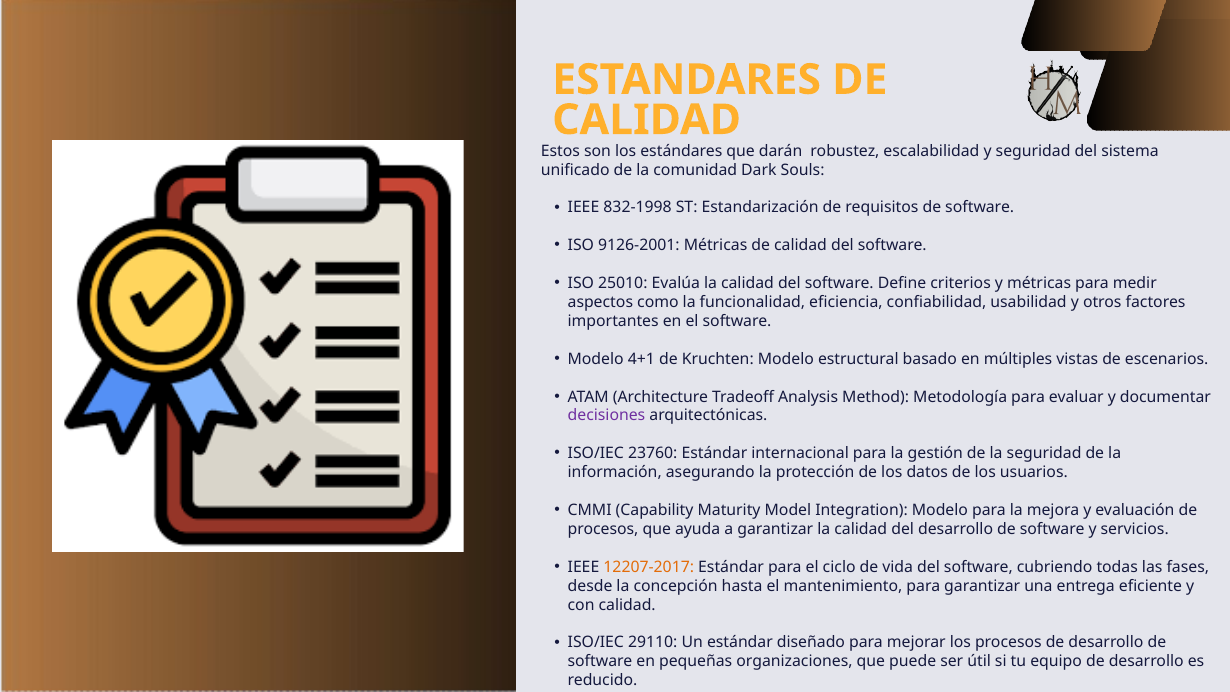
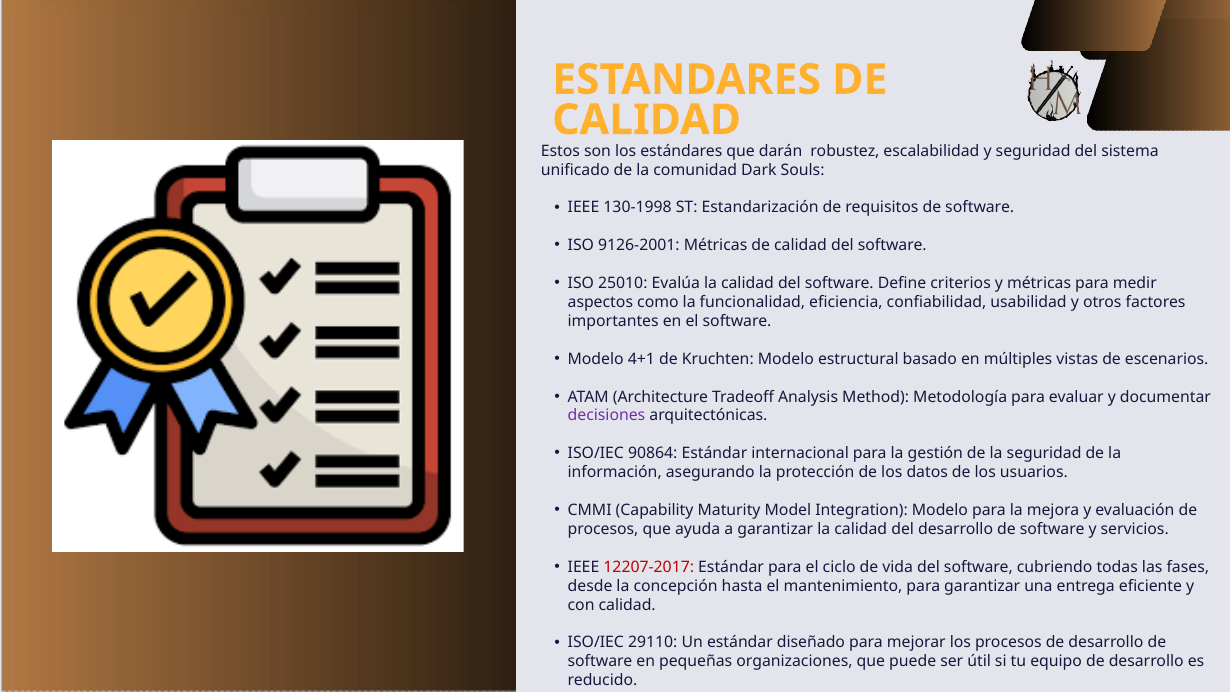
832-1998: 832-1998 -> 130-1998
23760: 23760 -> 90864
12207-2017 colour: orange -> red
